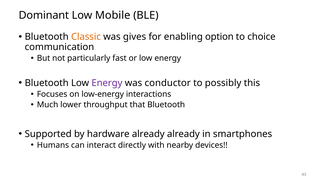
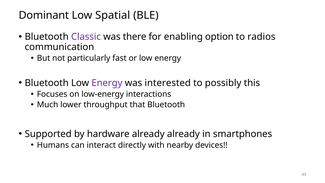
Mobile: Mobile -> Spatial
Classic colour: orange -> purple
gives: gives -> there
choice: choice -> radios
conductor: conductor -> interested
